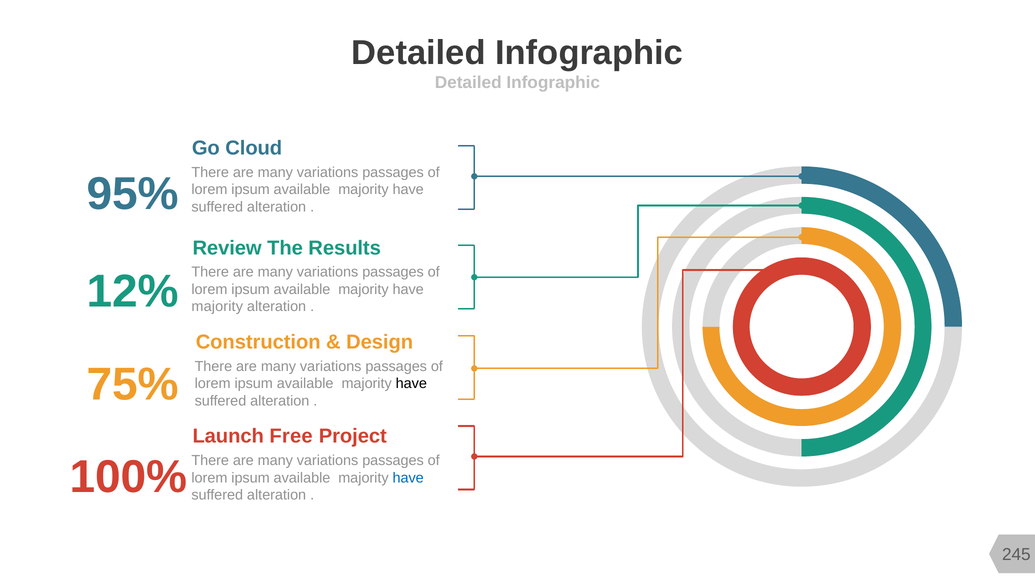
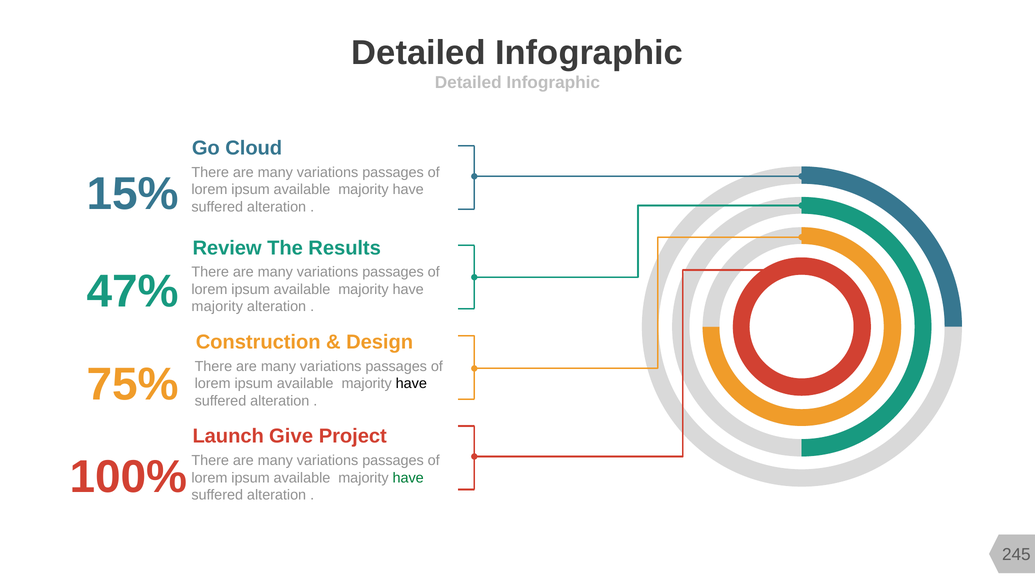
95%: 95% -> 15%
12%: 12% -> 47%
Free: Free -> Give
have at (408, 478) colour: blue -> green
